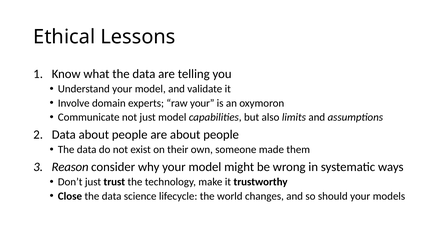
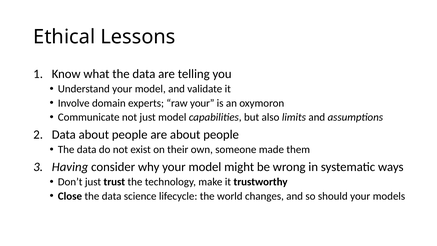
Reason: Reason -> Having
